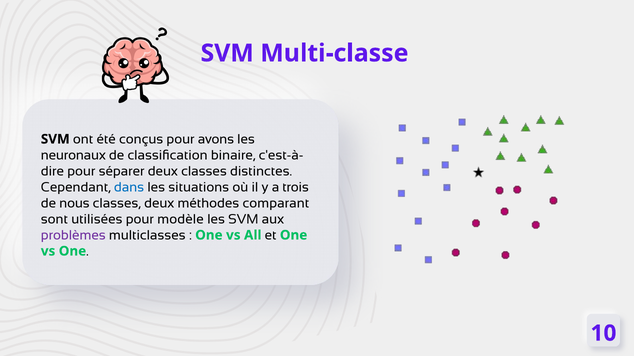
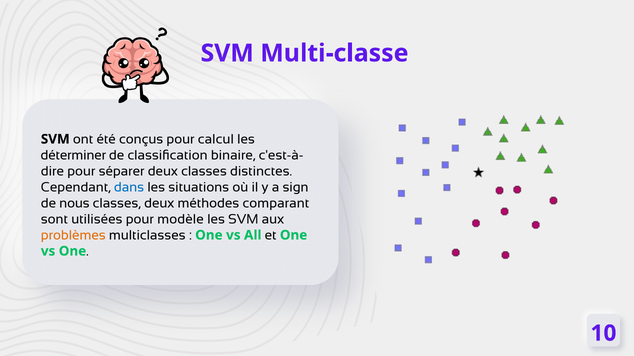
avons: avons -> calcul
neuronaux: neuronaux -> déterminer
trois: trois -> sign
problèmes colour: purple -> orange
